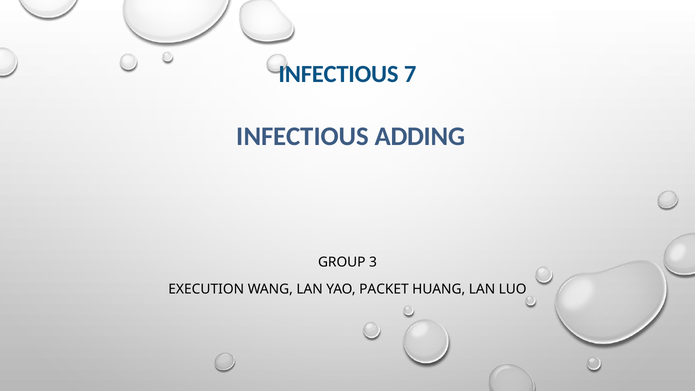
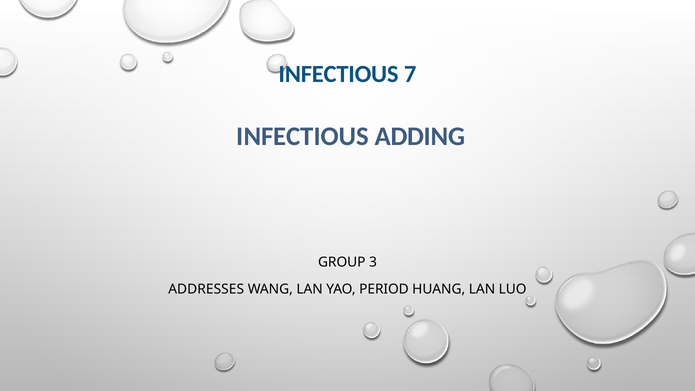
EXECUTION: EXECUTION -> ADDRESSES
PACKET: PACKET -> PERIOD
